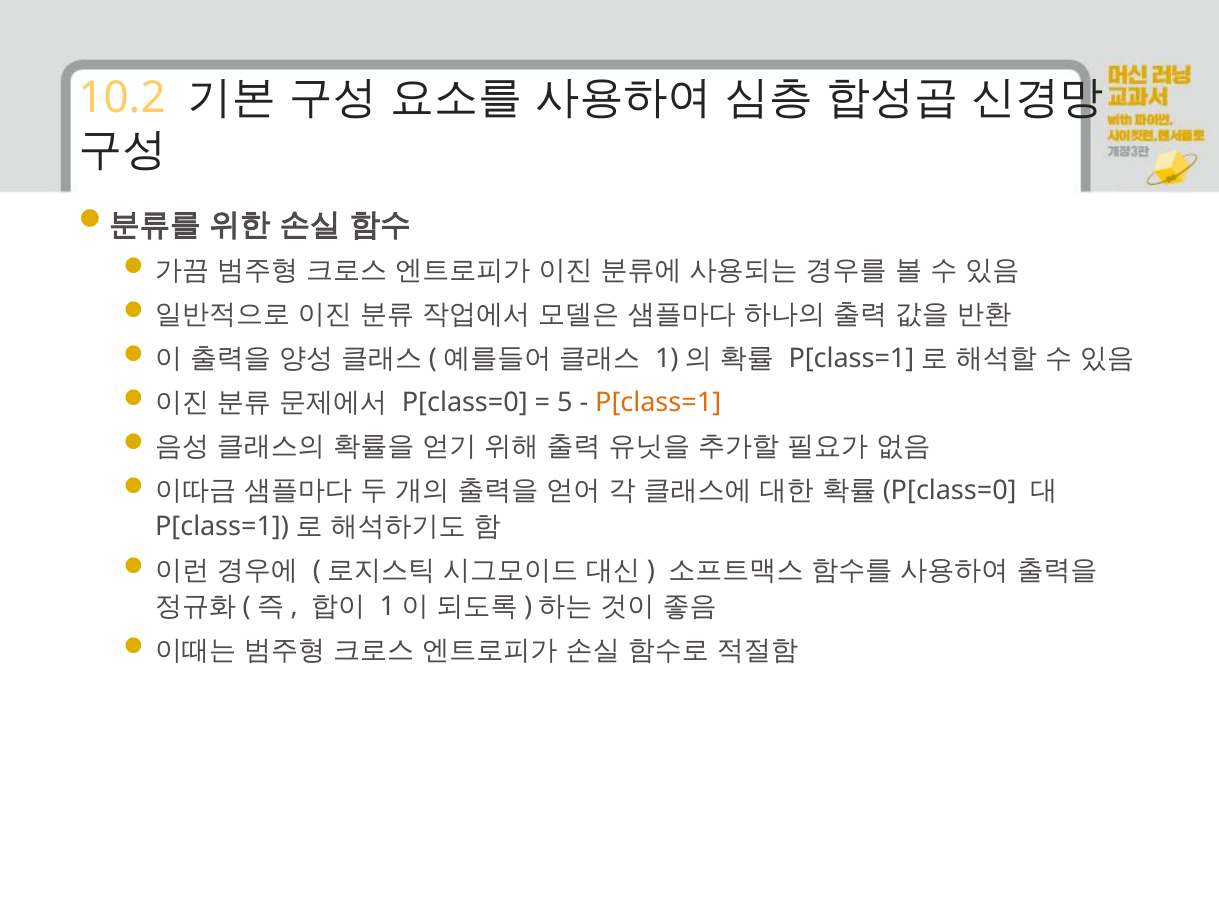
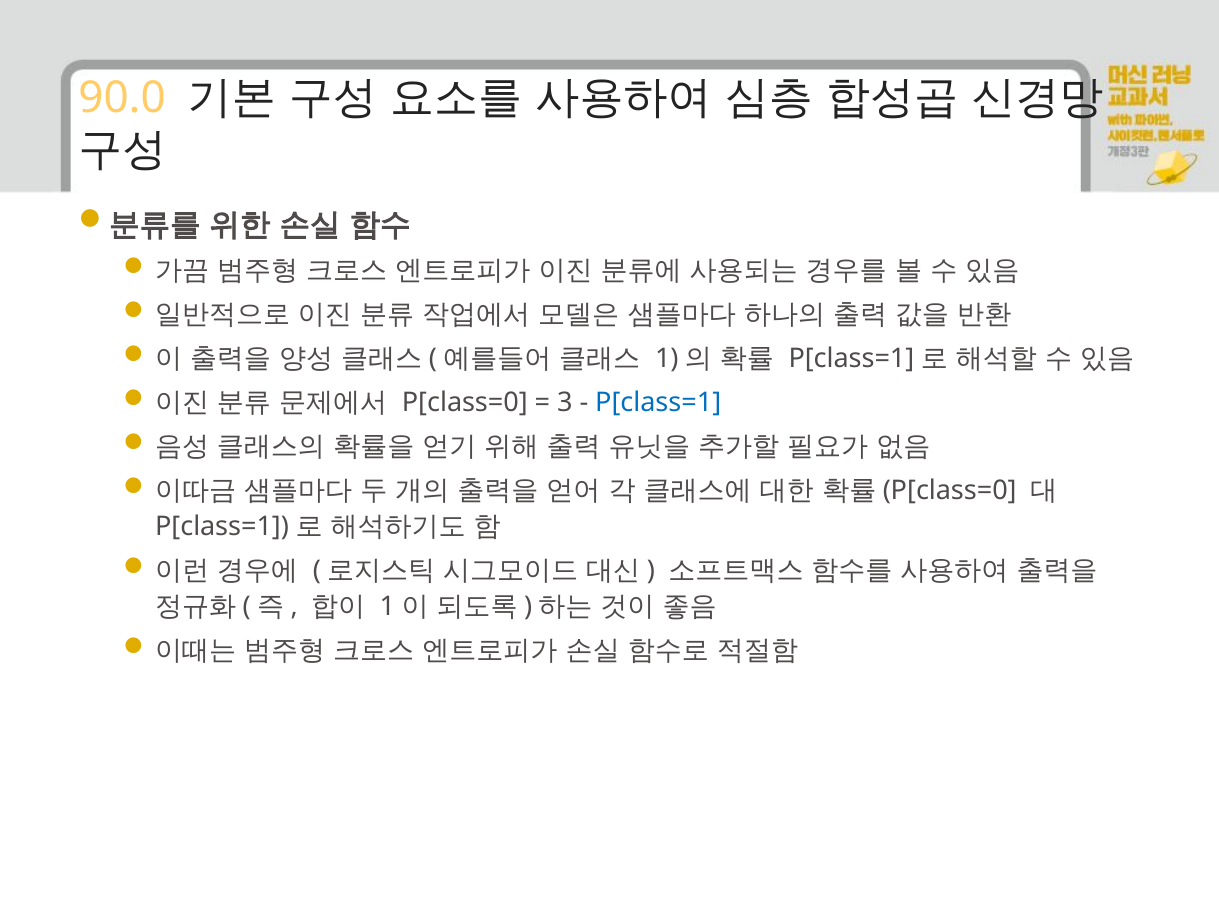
10.2: 10.2 -> 90.0
5: 5 -> 3
P[class=1 colour: orange -> blue
